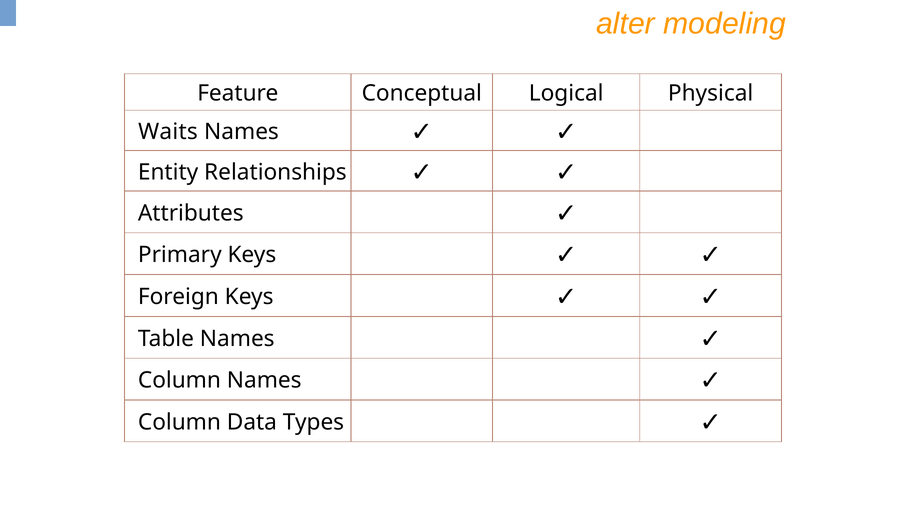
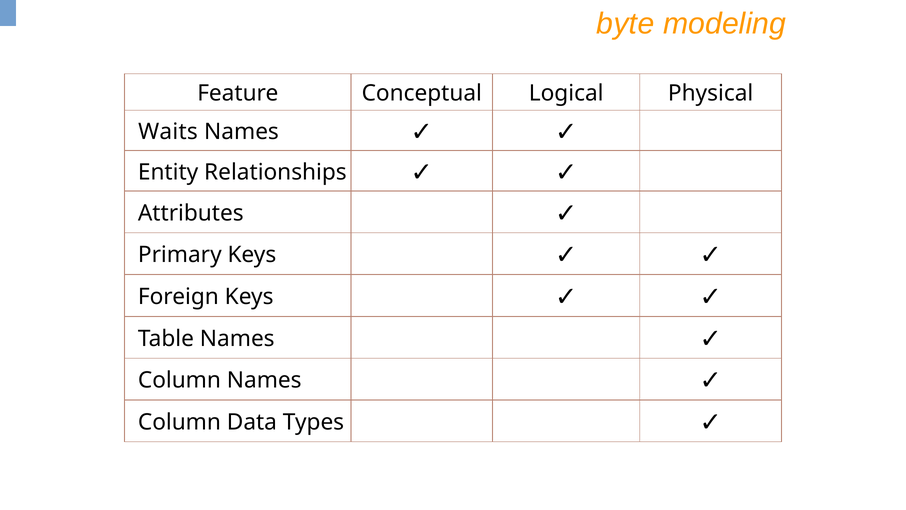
alter: alter -> byte
